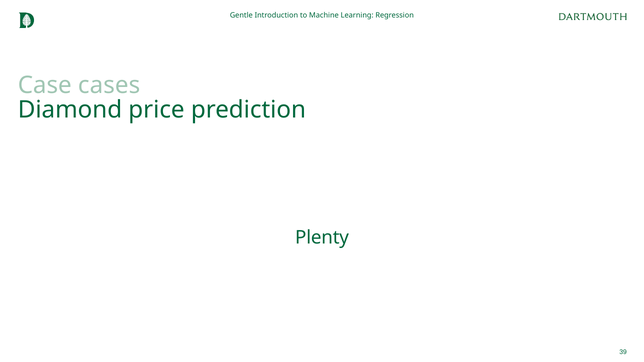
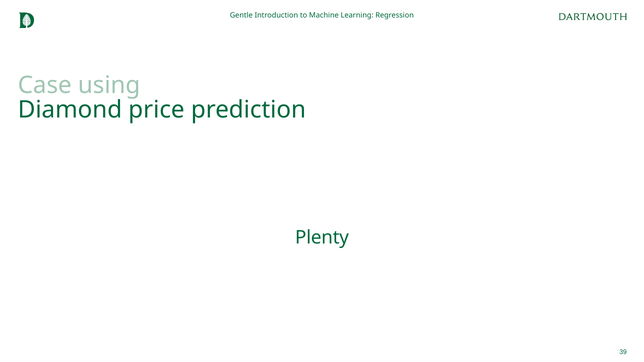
cases: cases -> using
